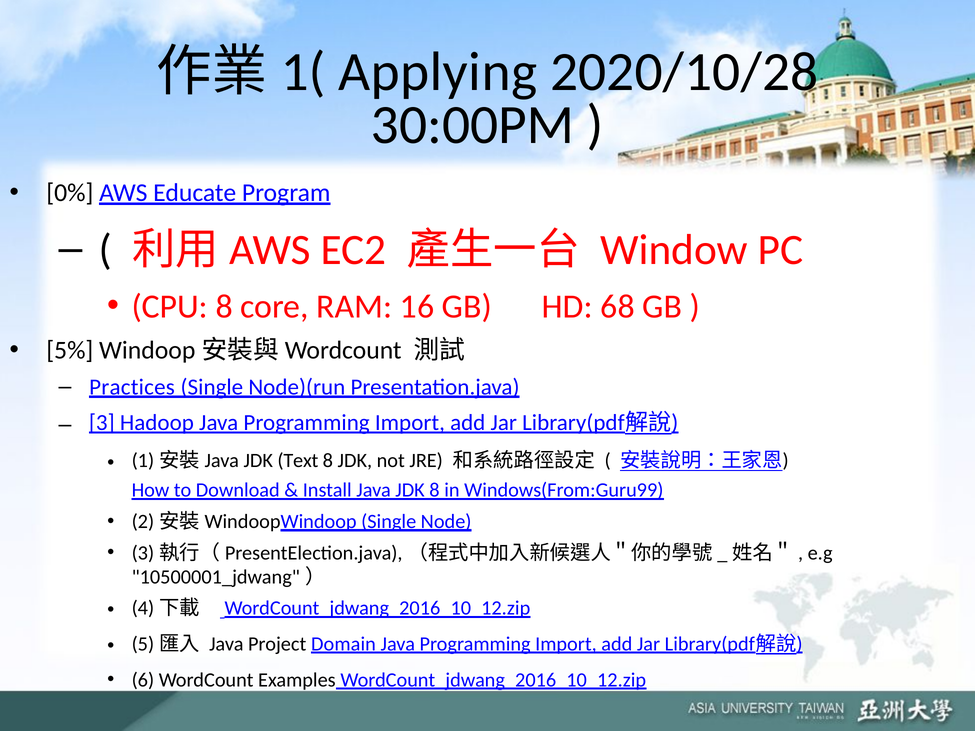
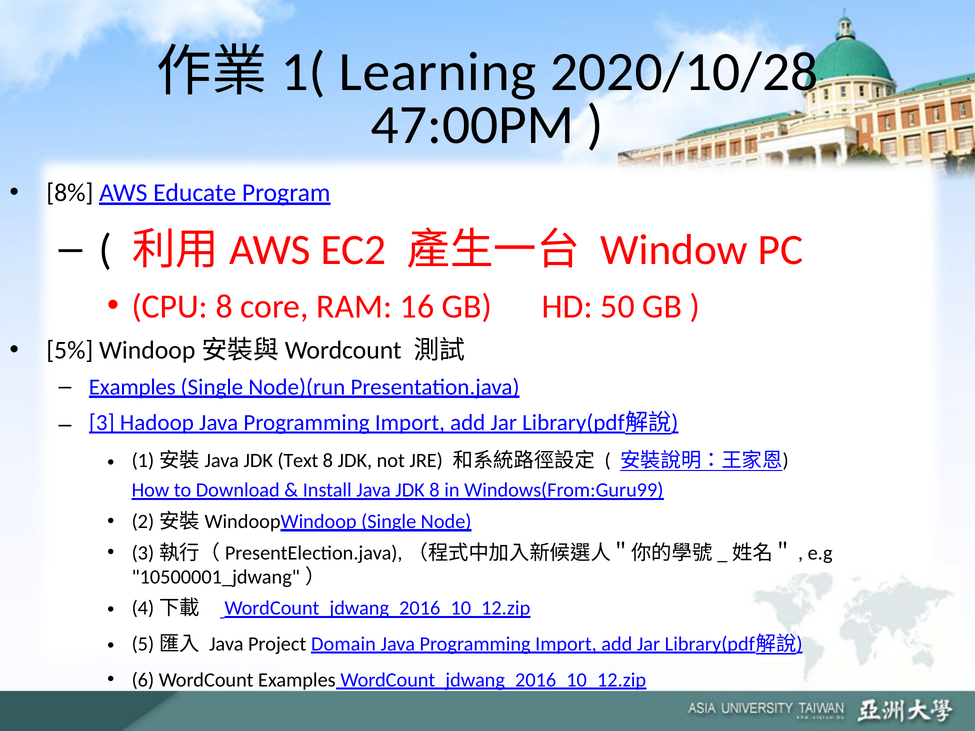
Applying: Applying -> Learning
30:00PM: 30:00PM -> 47:00PM
0%: 0% -> 8%
68: 68 -> 50
Practices at (132, 387): Practices -> Examples
